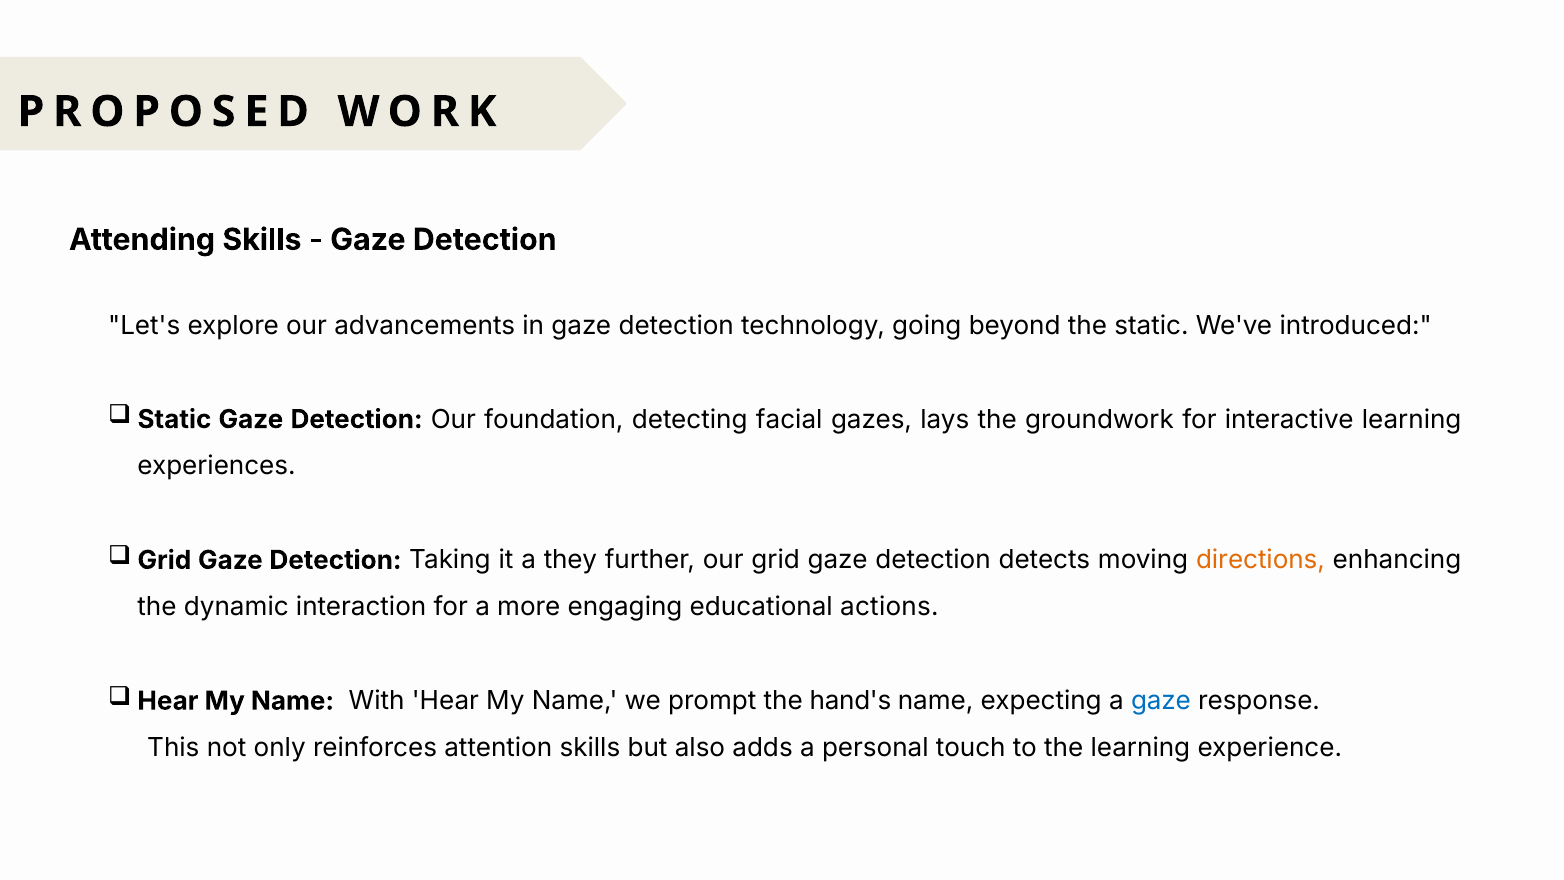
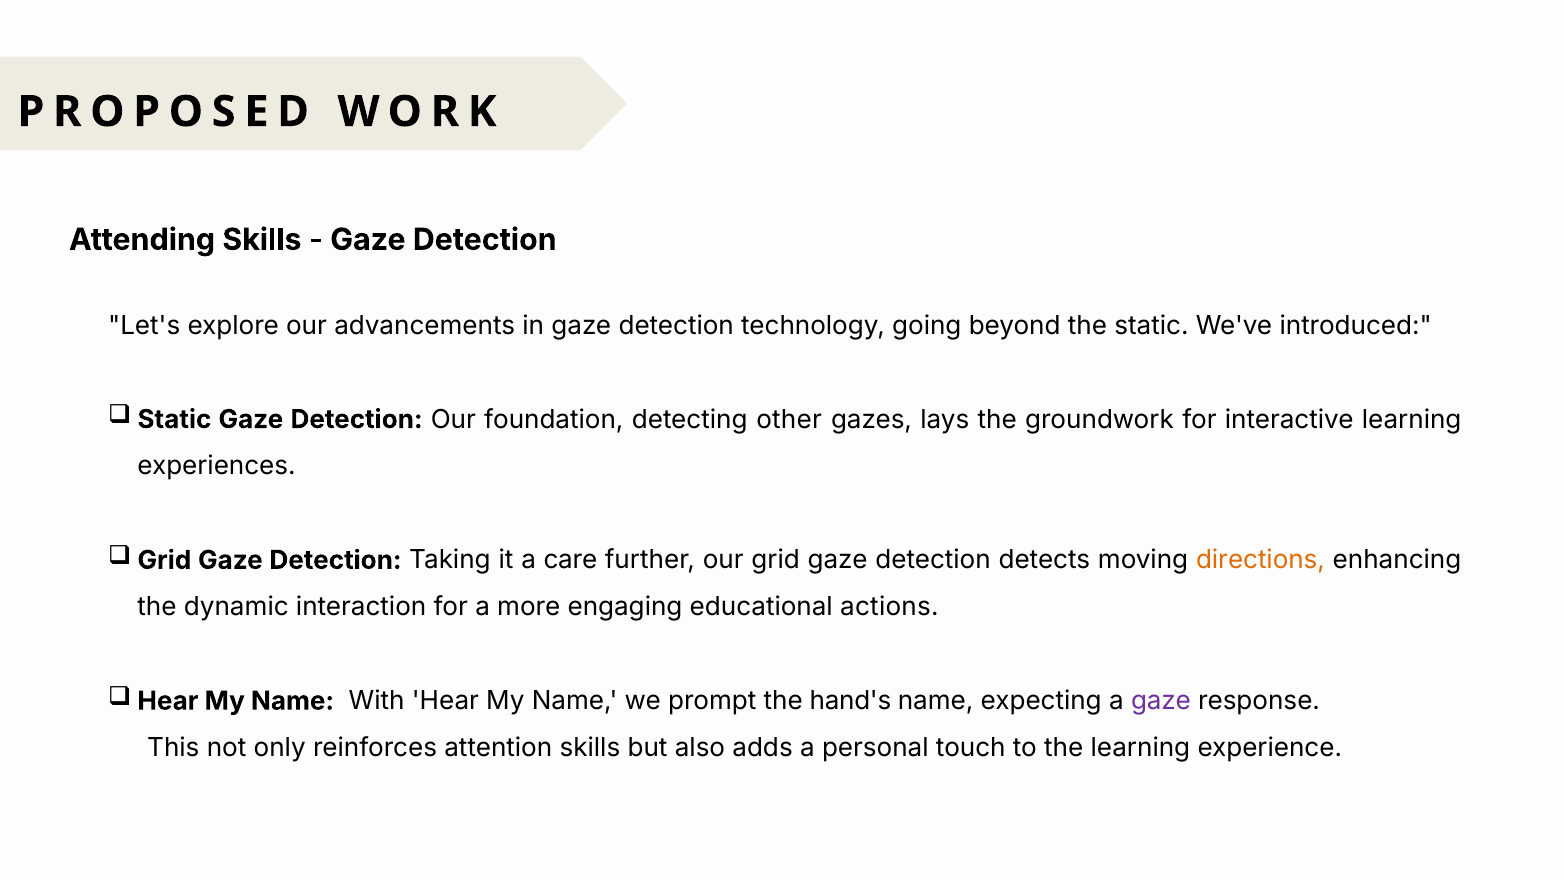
facial: facial -> other
they: they -> care
gaze at (1161, 701) colour: blue -> purple
